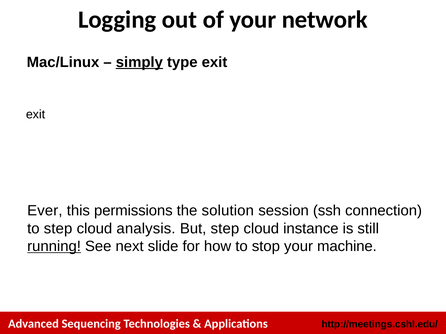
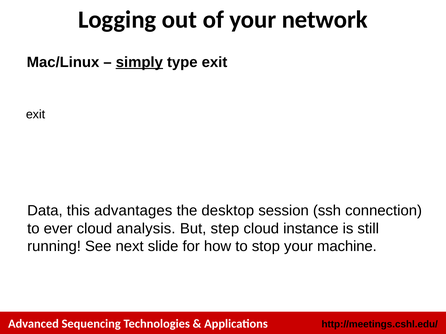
Ever: Ever -> Data
permissions: permissions -> advantages
solution: solution -> desktop
to step: step -> ever
running underline: present -> none
